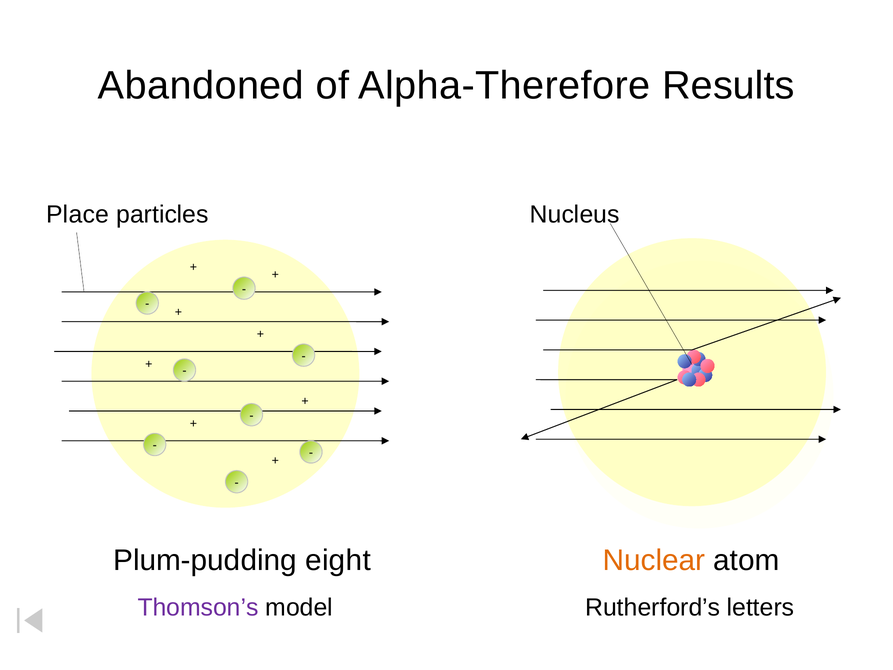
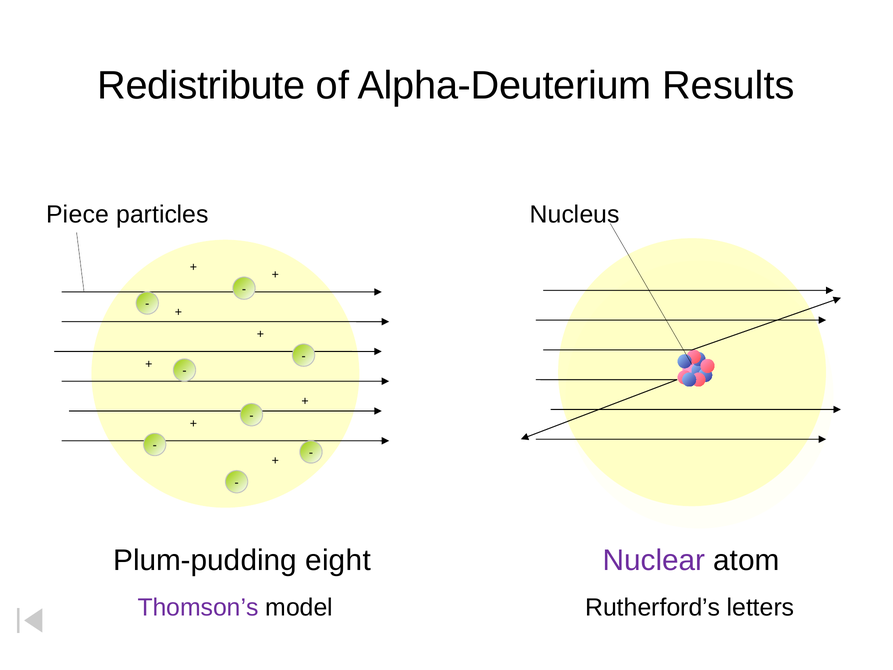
Abandoned: Abandoned -> Redistribute
Alpha-Therefore: Alpha-Therefore -> Alpha-Deuterium
Place: Place -> Piece
Nuclear colour: orange -> purple
